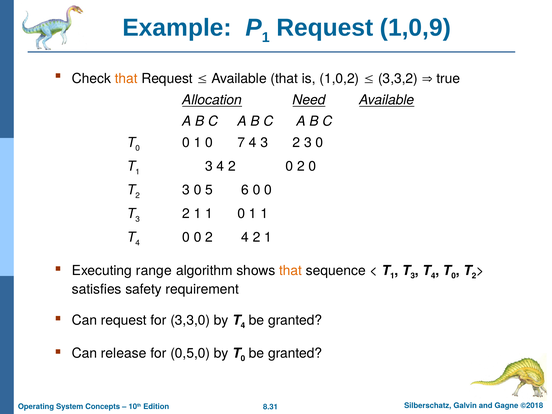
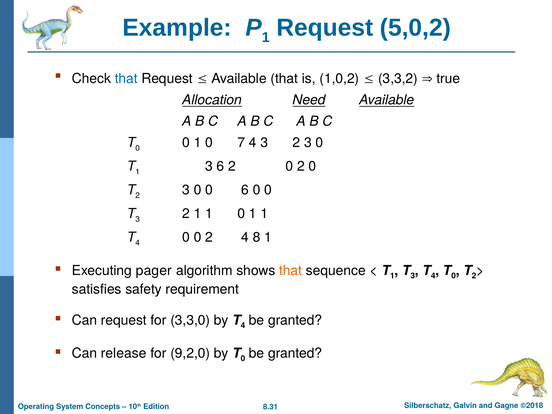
1,0,9: 1,0,9 -> 5,0,2
that at (126, 79) colour: orange -> blue
3 4: 4 -> 6
3 0 5: 5 -> 0
2 4 2: 2 -> 8
range: range -> pager
0,5,0: 0,5,0 -> 9,2,0
